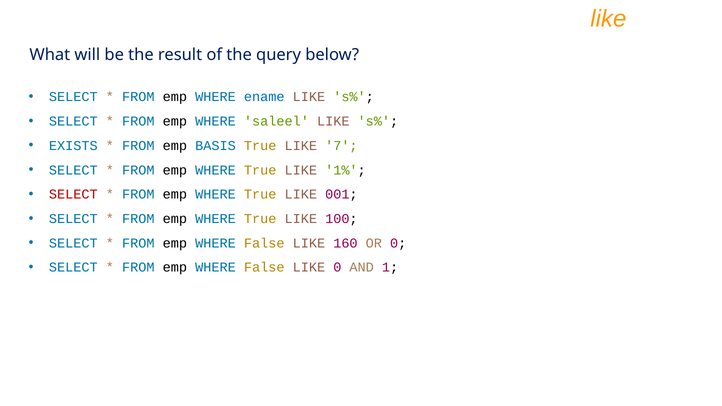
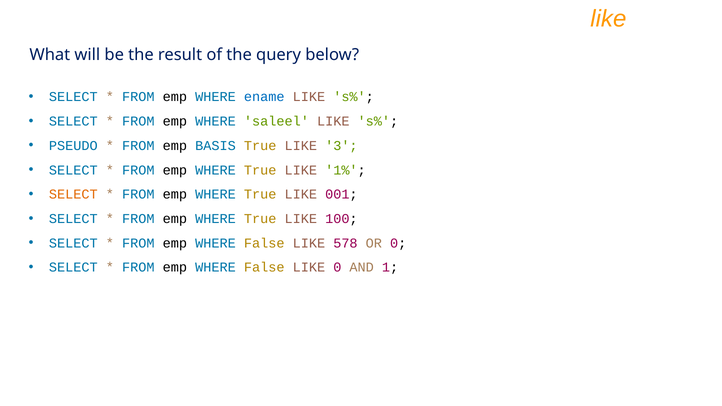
EXISTS: EXISTS -> PSEUDO
7: 7 -> 3
SELECT at (73, 194) colour: red -> orange
160: 160 -> 578
